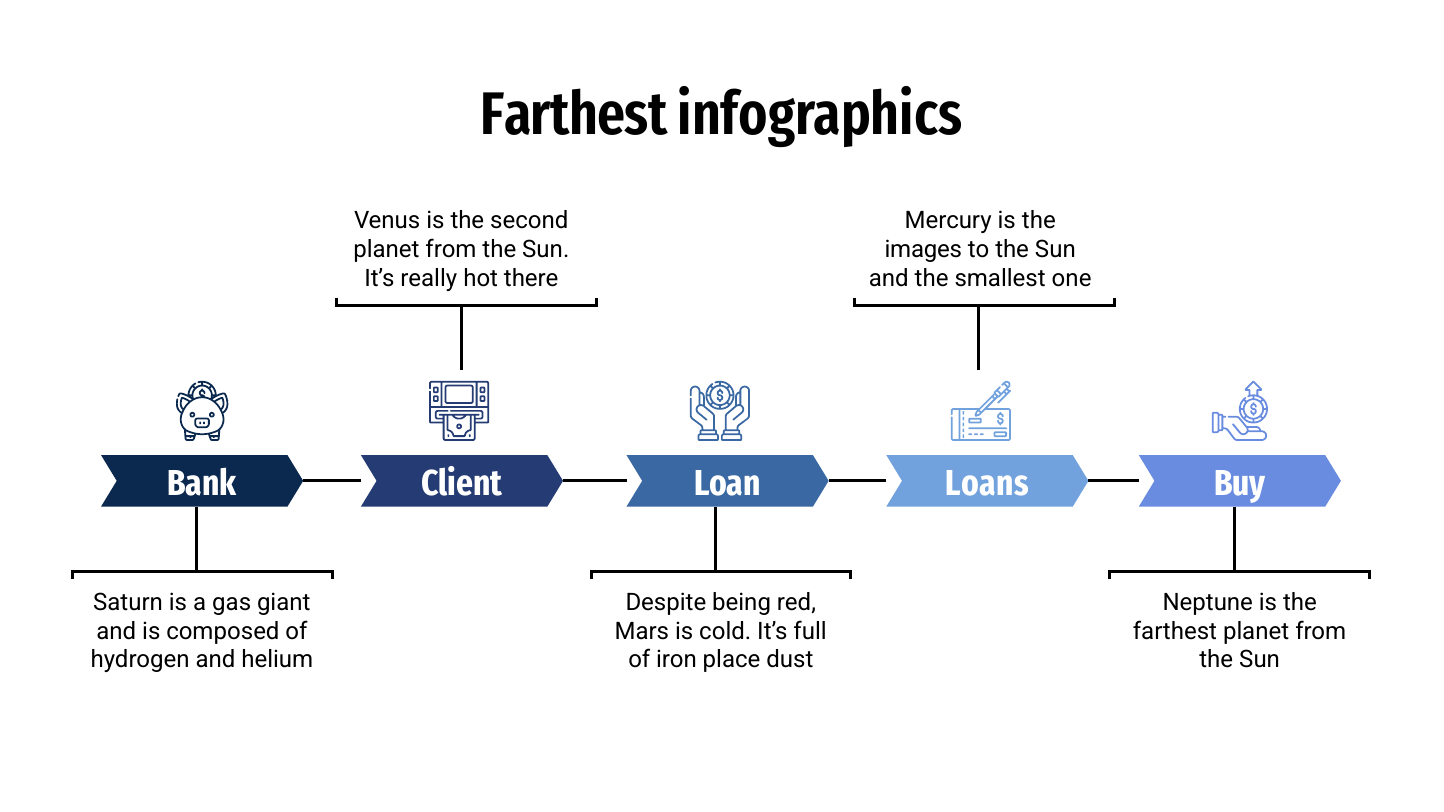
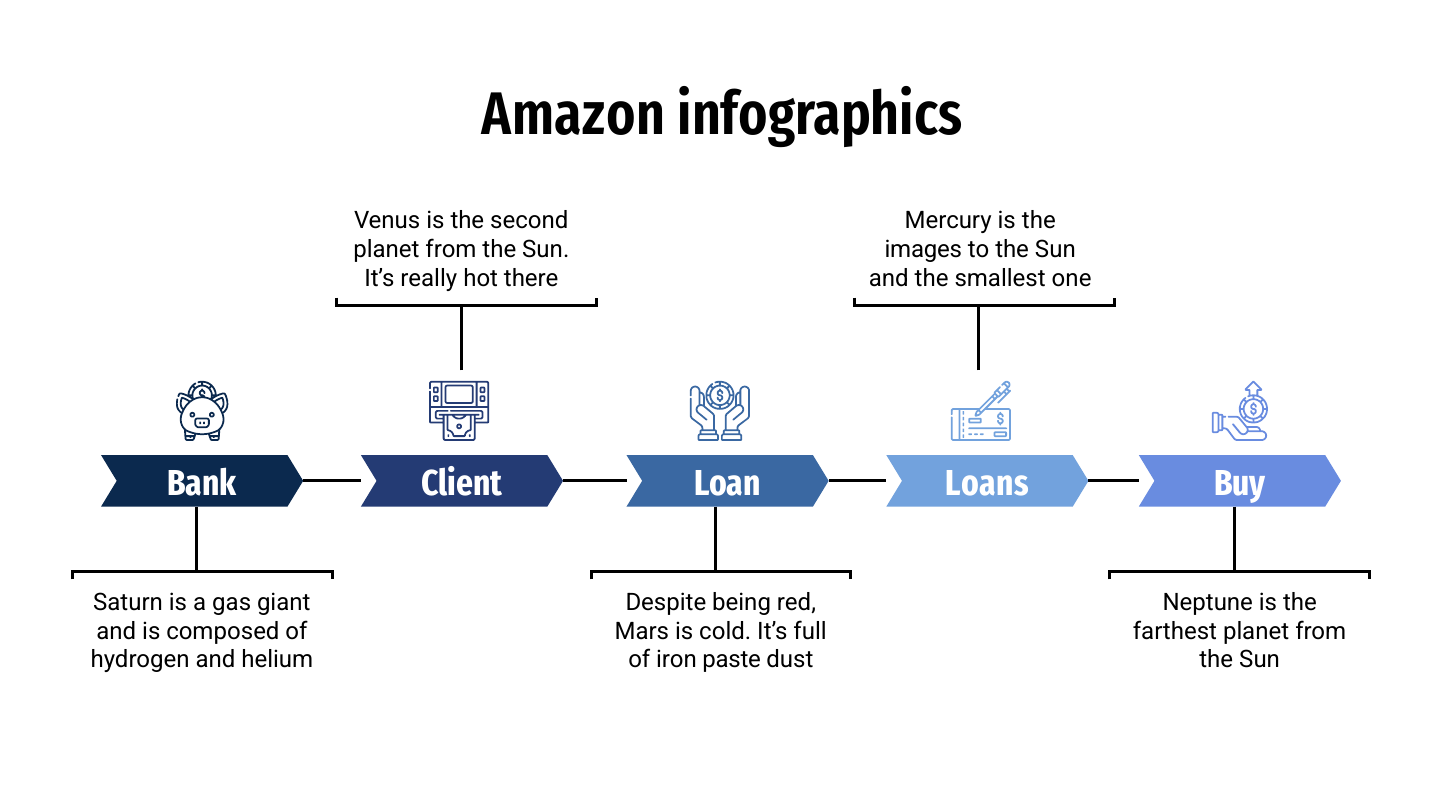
Farthest at (574, 115): Farthest -> Amazon
place: place -> paste
